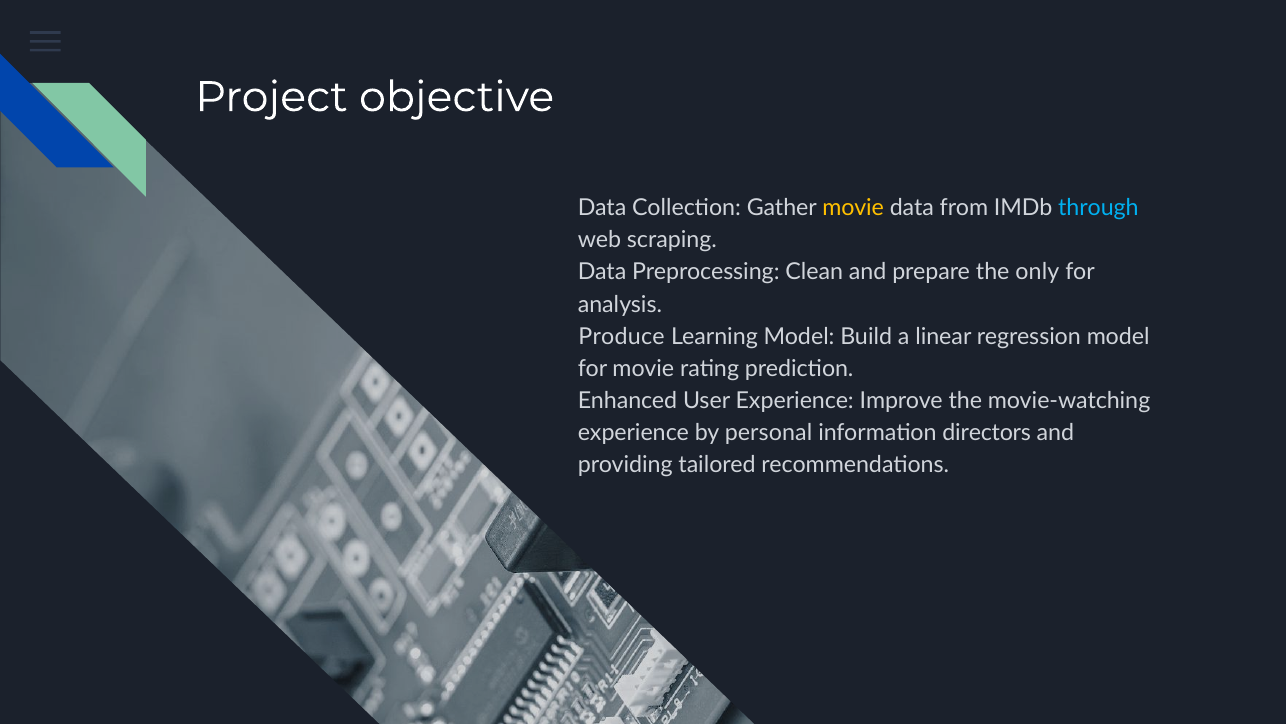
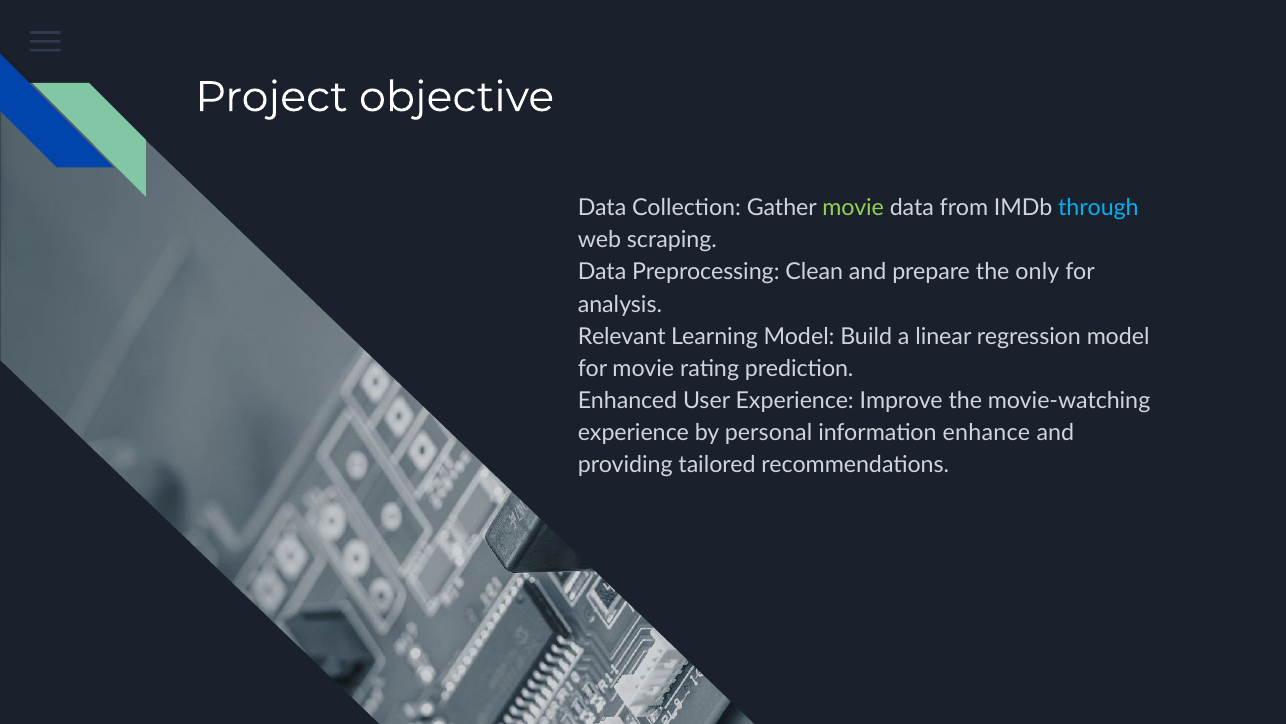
movie at (853, 208) colour: yellow -> light green
Produce: Produce -> Relevant
directors: directors -> enhance
